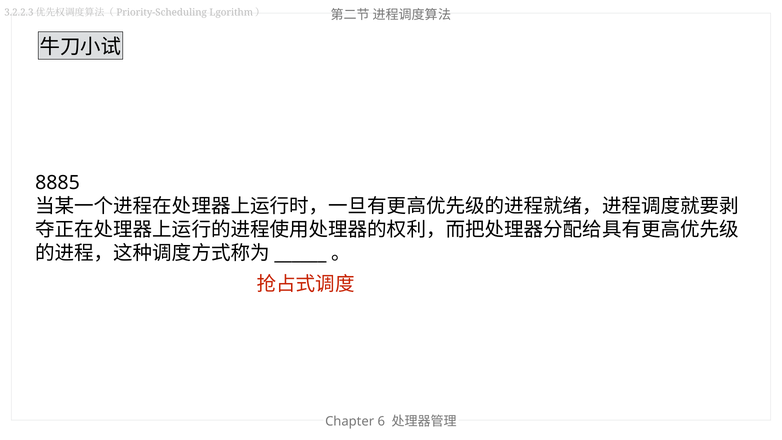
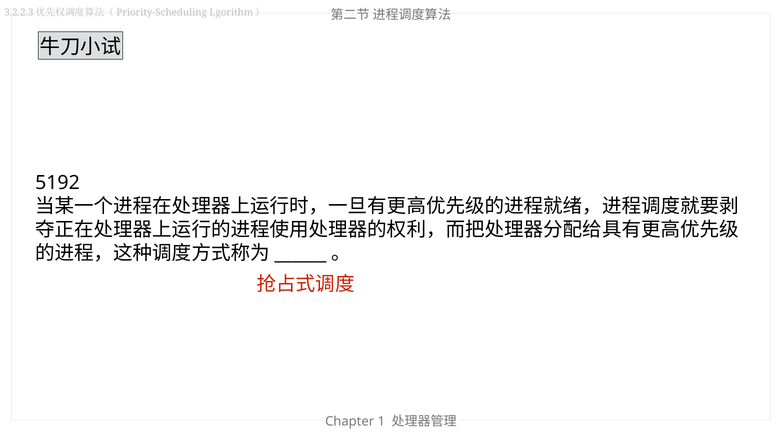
8885: 8885 -> 5192
6: 6 -> 1
